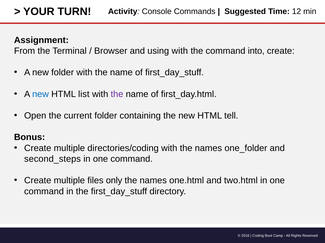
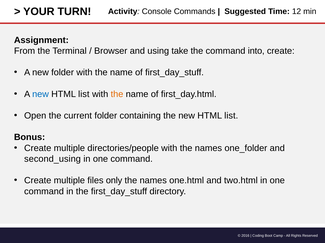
using with: with -> take
the at (117, 94) colour: purple -> orange
the new HTML tell: tell -> list
directories/coding: directories/coding -> directories/people
second_steps: second_steps -> second_using
